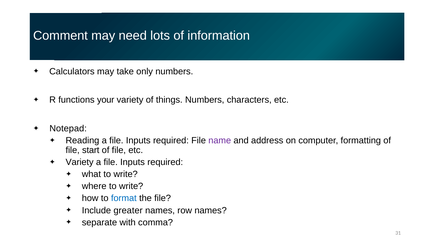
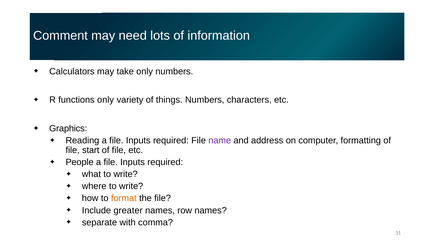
functions your: your -> only
Notepad: Notepad -> Graphics
Variety at (80, 162): Variety -> People
format colour: blue -> orange
